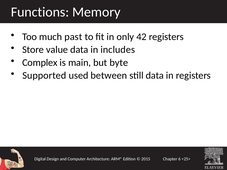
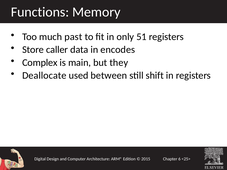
42: 42 -> 51
value: value -> caller
includes: includes -> encodes
byte: byte -> they
Supported: Supported -> Deallocate
still data: data -> shift
